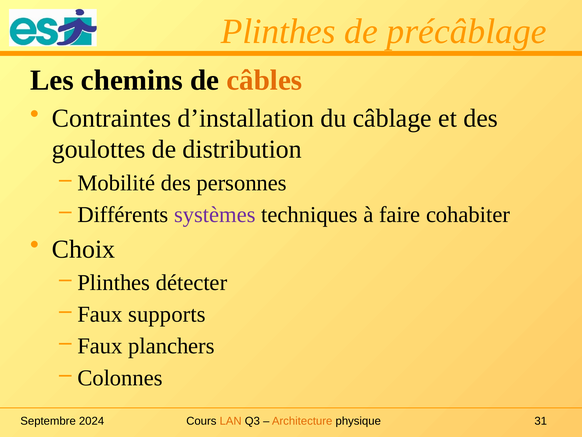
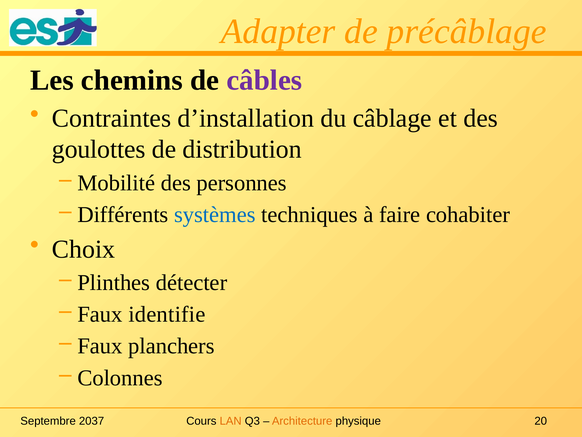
Plinthes at (278, 32): Plinthes -> Adapter
câbles colour: orange -> purple
systèmes colour: purple -> blue
supports: supports -> identifie
2024: 2024 -> 2037
31: 31 -> 20
